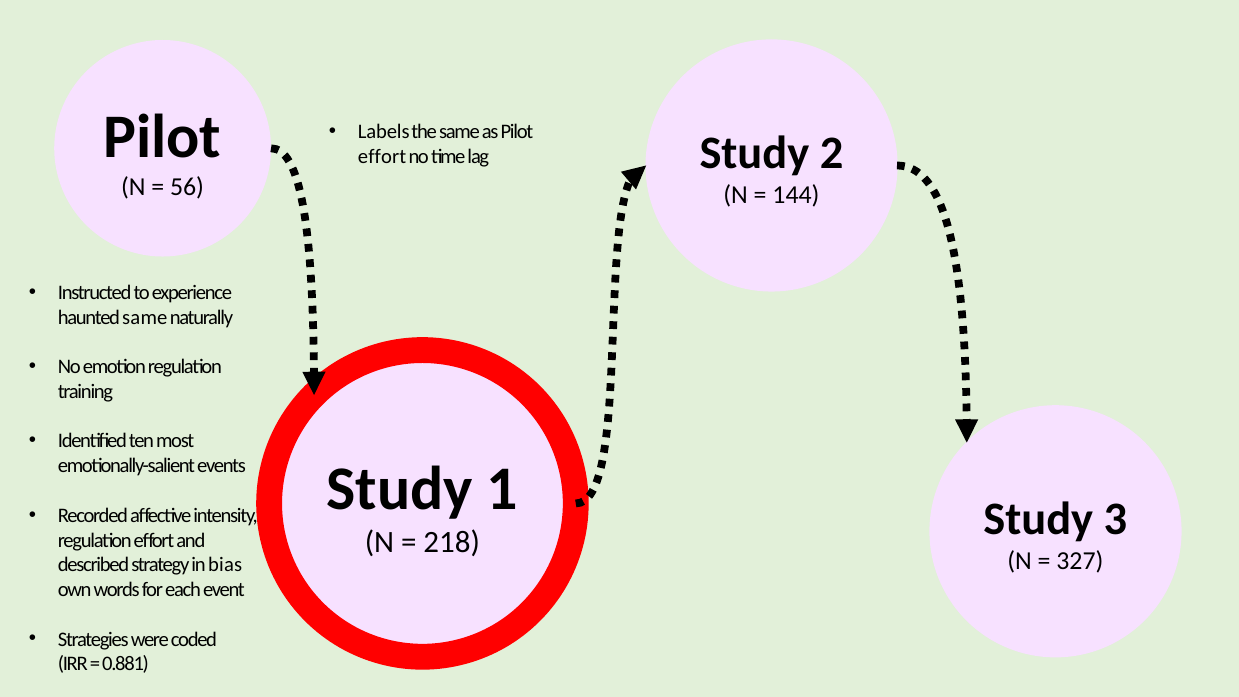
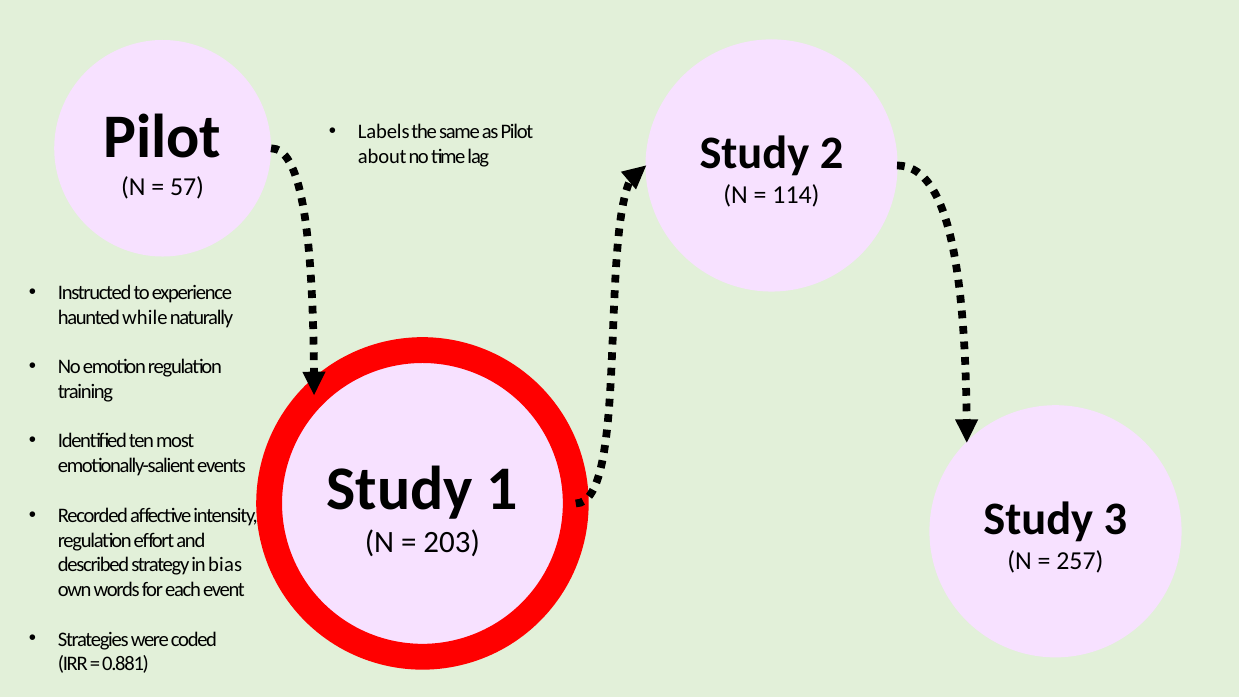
effort at (382, 156): effort -> about
56: 56 -> 57
144: 144 -> 114
haunted same: same -> while
218: 218 -> 203
327: 327 -> 257
